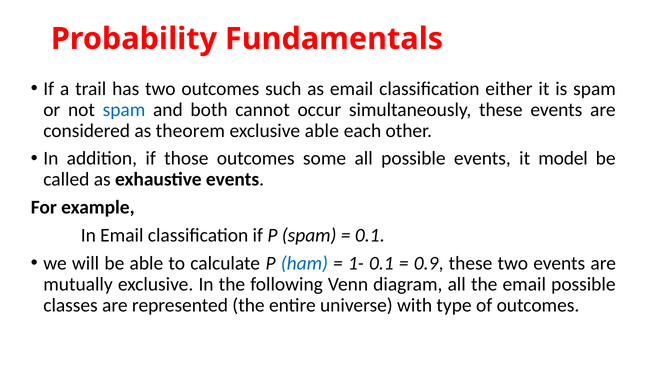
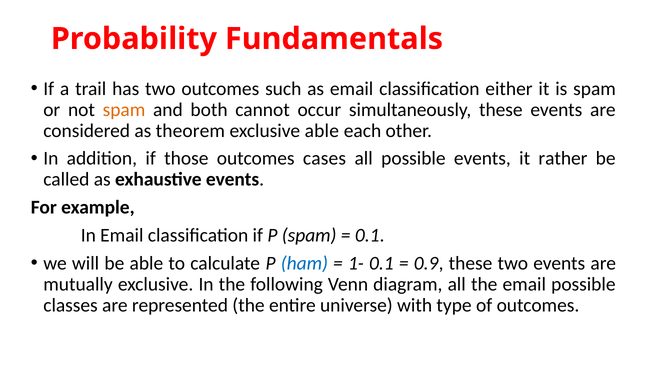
spam at (124, 110) colour: blue -> orange
some: some -> cases
model: model -> rather
